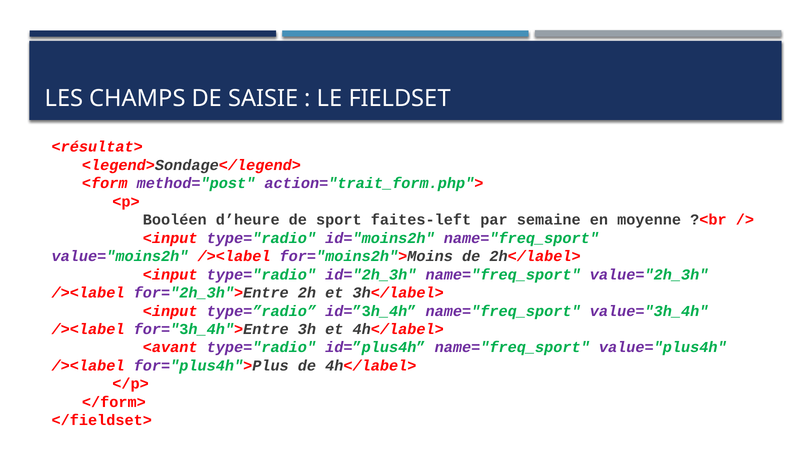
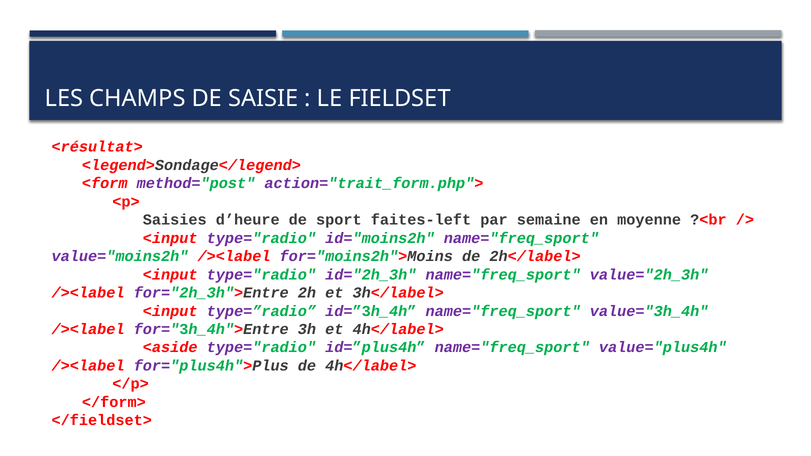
Booléen: Booléen -> Saisies
<avant: <avant -> <aside
